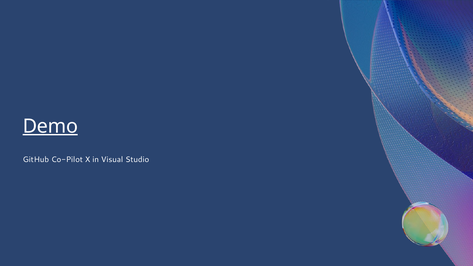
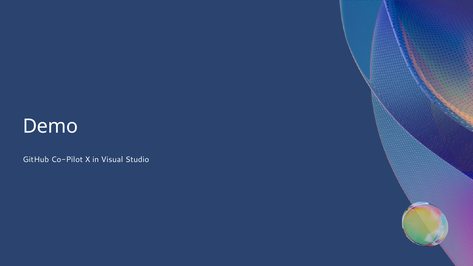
Demo underline: present -> none
